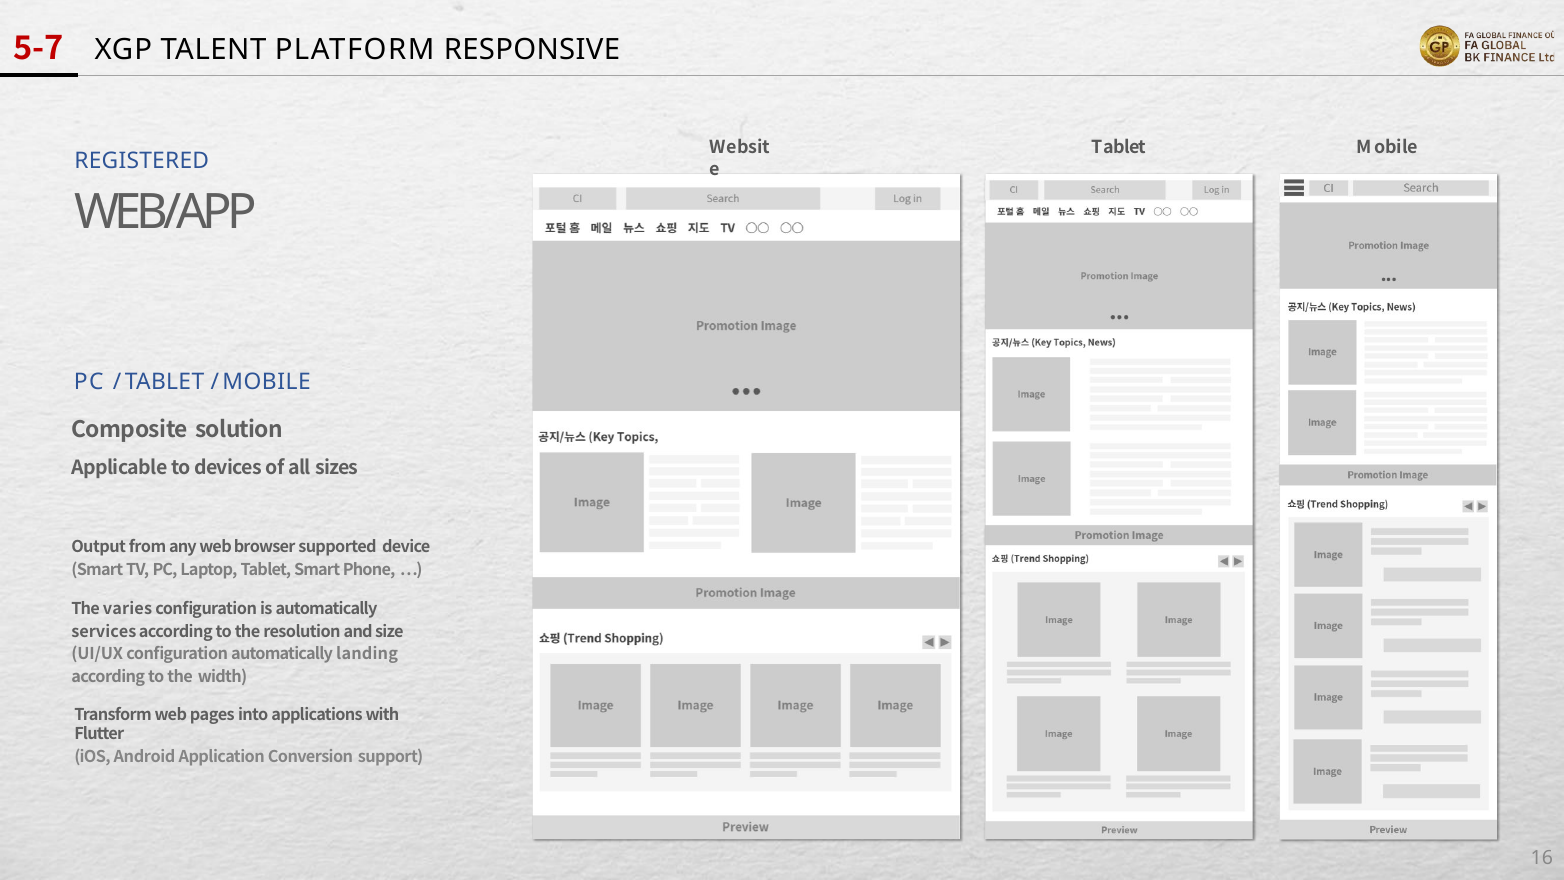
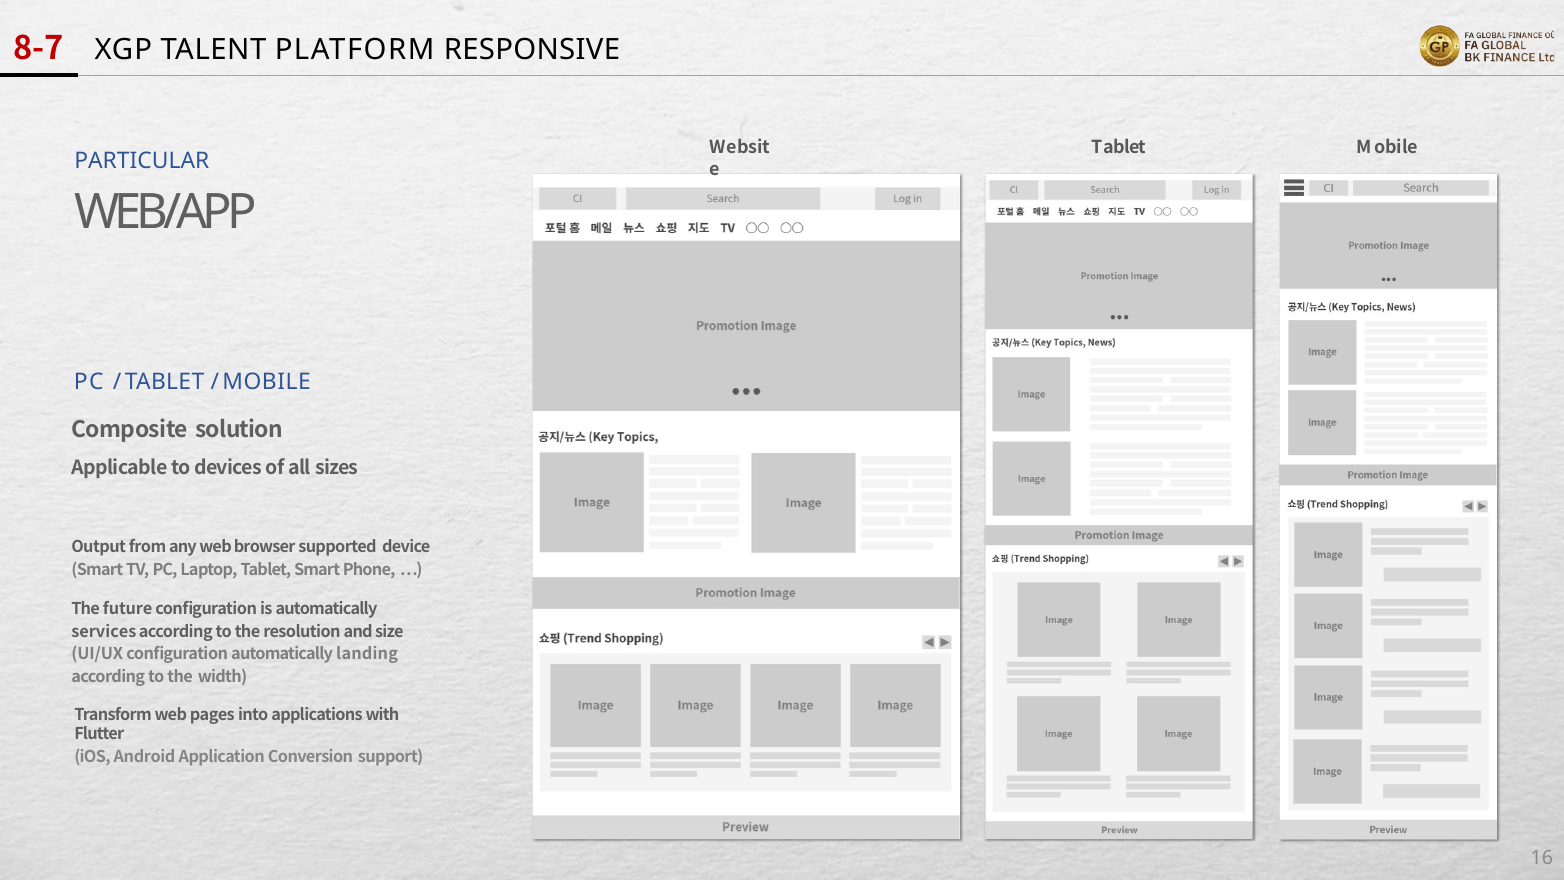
5-7: 5-7 -> 8-7
REGISTERED: REGISTERED -> PARTICULAR
varies: varies -> future
